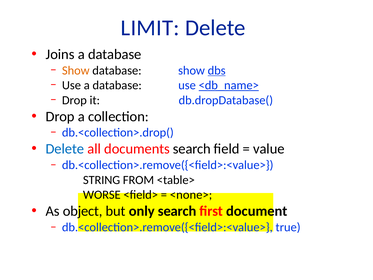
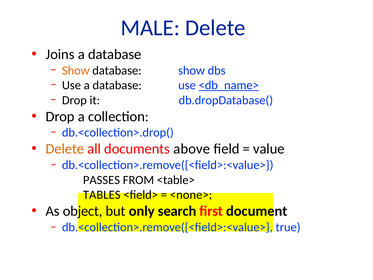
LIMIT: LIMIT -> MALE
dbs underline: present -> none
Delete at (65, 149) colour: blue -> orange
documents search: search -> above
STRING: STRING -> PASSES
WORSE: WORSE -> TABLES
